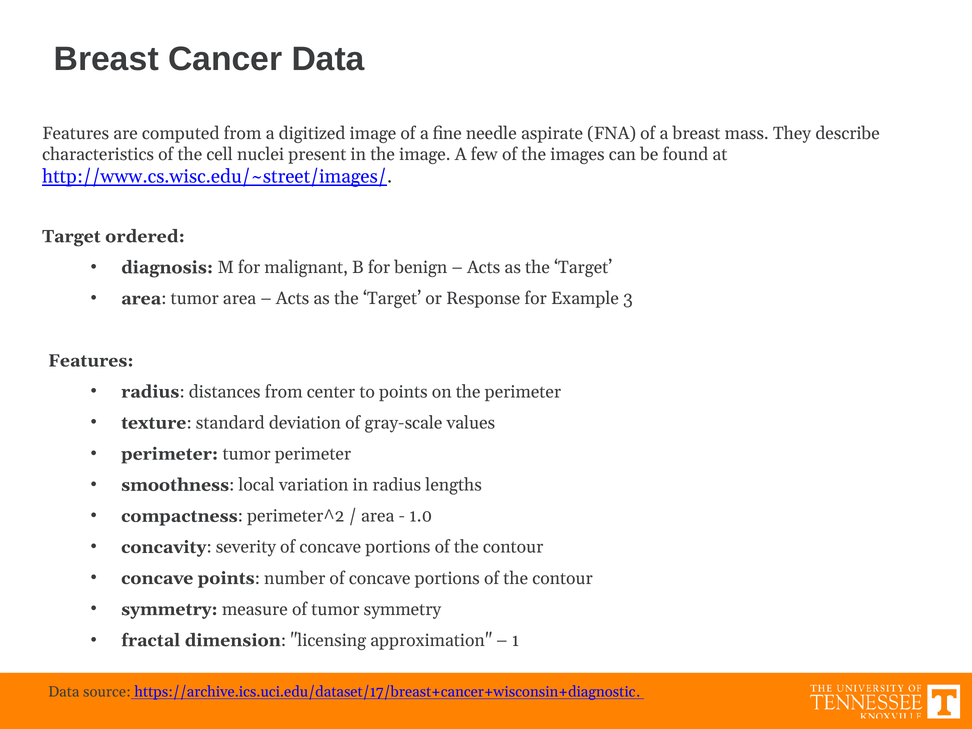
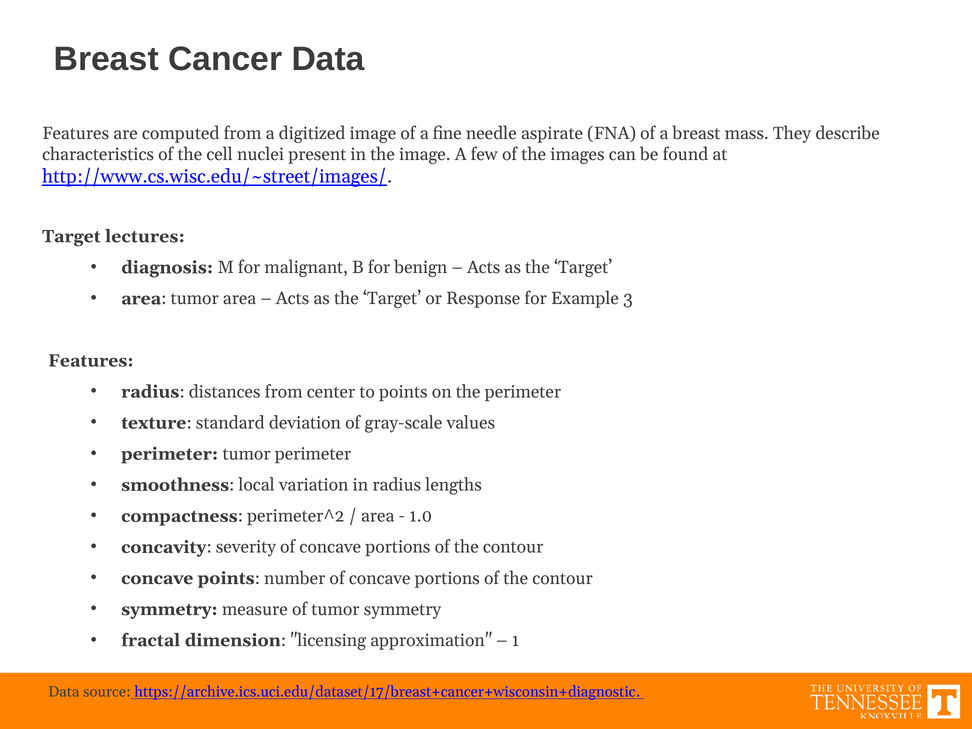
ordered: ordered -> lectures
